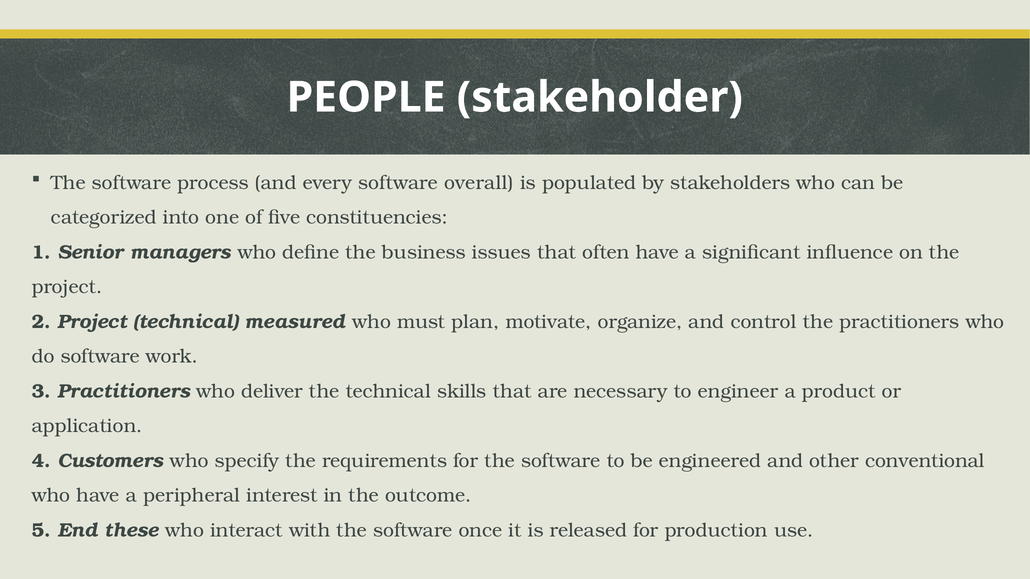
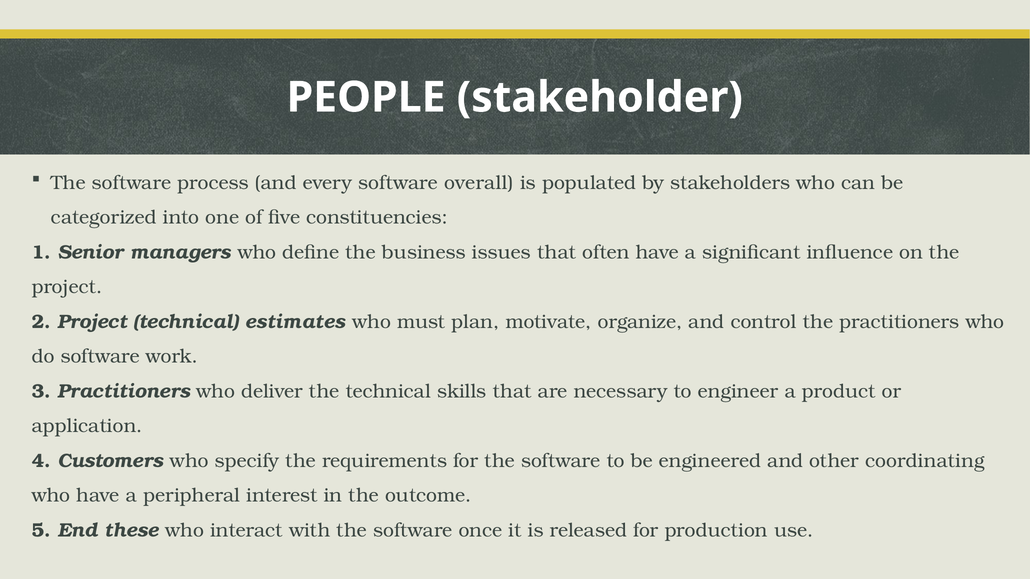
measured: measured -> estimates
conventional: conventional -> coordinating
